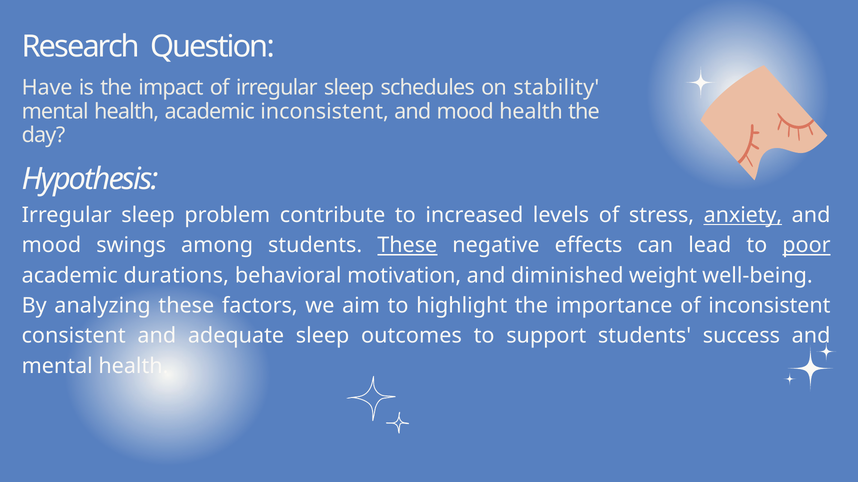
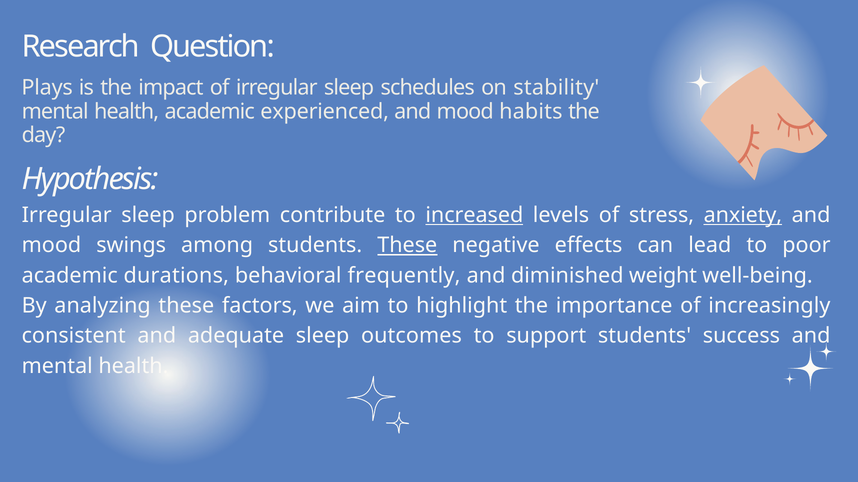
Have: Have -> Plays
academic inconsistent: inconsistent -> experienced
mood health: health -> habits
increased underline: none -> present
poor underline: present -> none
motivation: motivation -> frequently
of inconsistent: inconsistent -> increasingly
